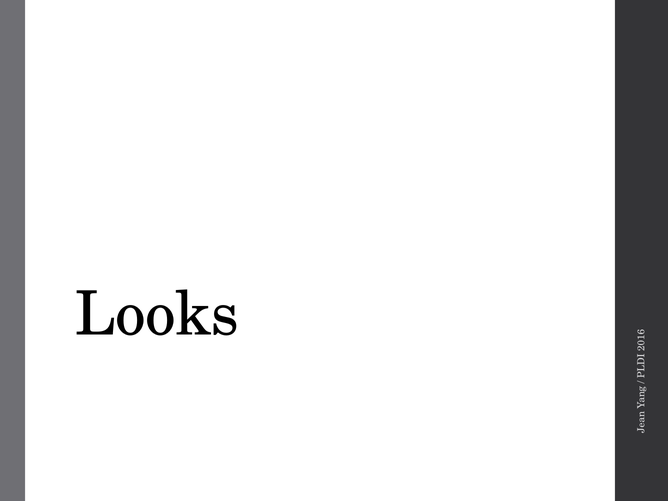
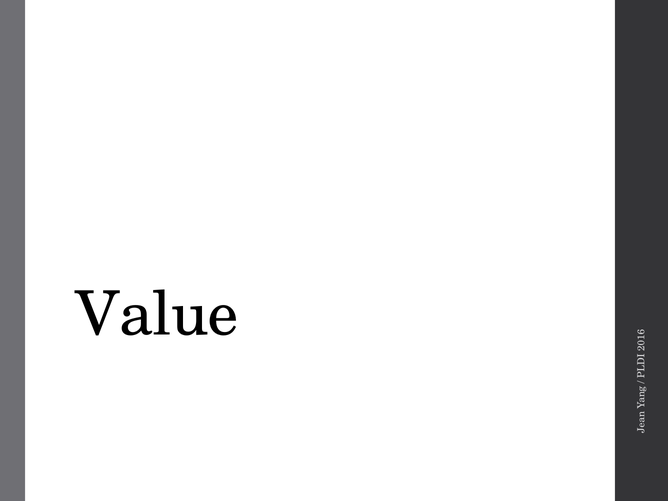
Looks: Looks -> Value
